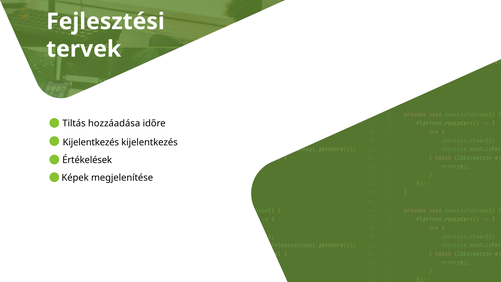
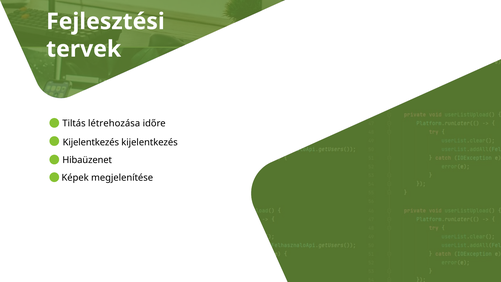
hozzáadása: hozzáadása -> létrehozása
Értékelések: Értékelések -> Hibaüzenet
